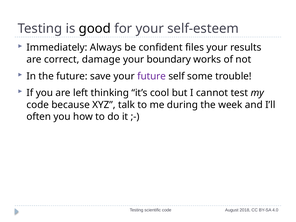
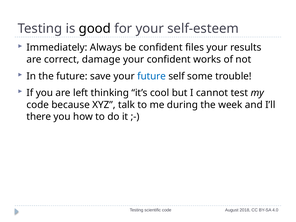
your boundary: boundary -> confident
future at (152, 76) colour: purple -> blue
often: often -> there
